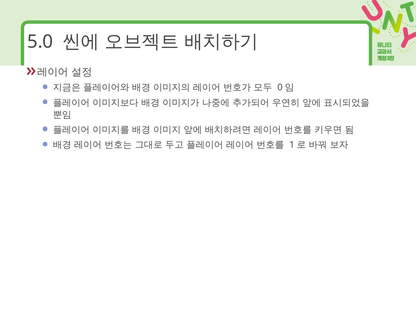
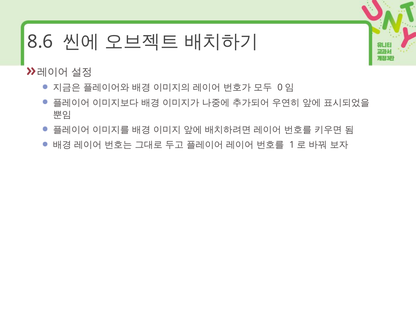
5.0: 5.0 -> 8.6
